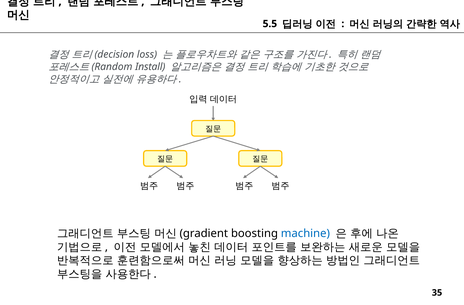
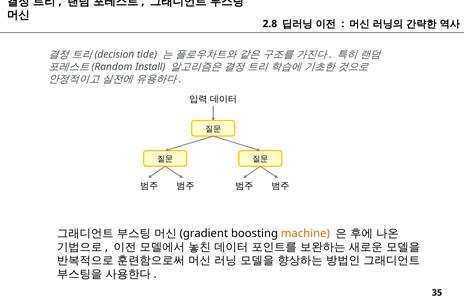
5.5: 5.5 -> 2.8
loss: loss -> tide
machine colour: blue -> orange
